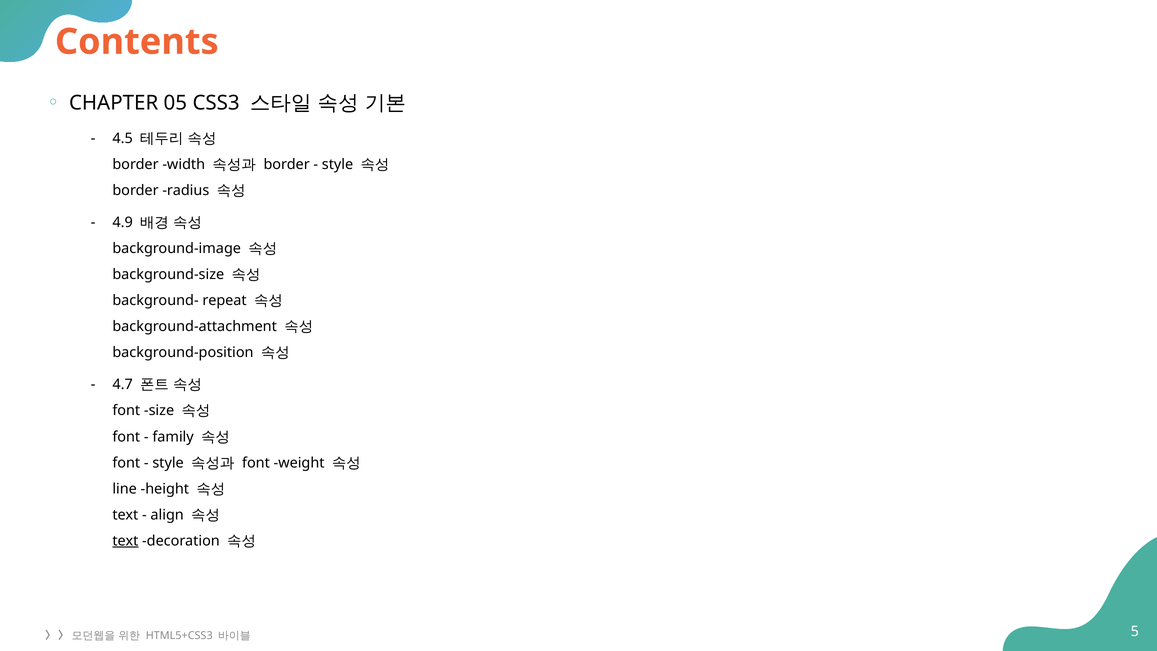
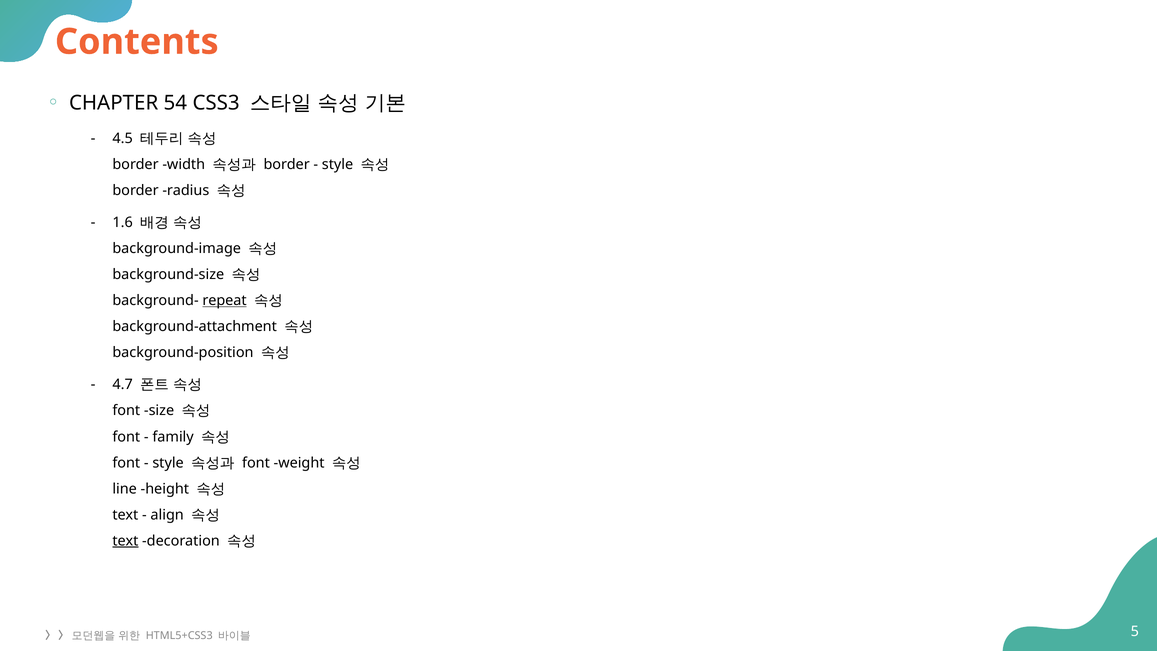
05: 05 -> 54
4.9: 4.9 -> 1.6
repeat underline: none -> present
